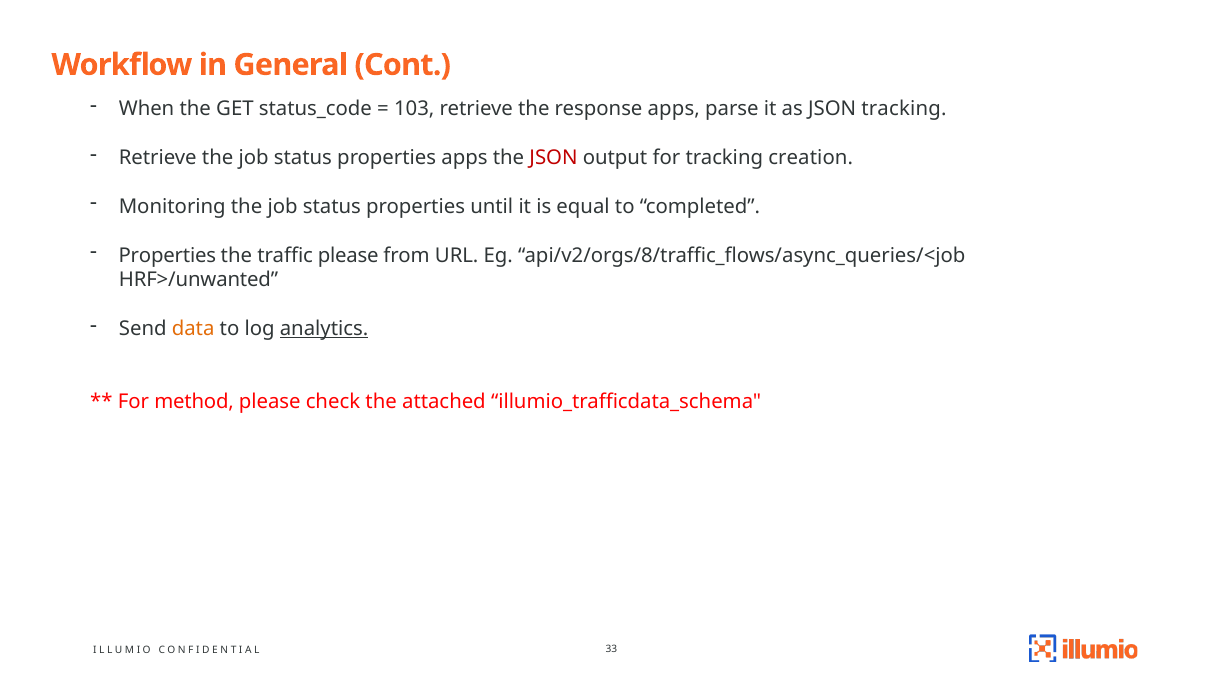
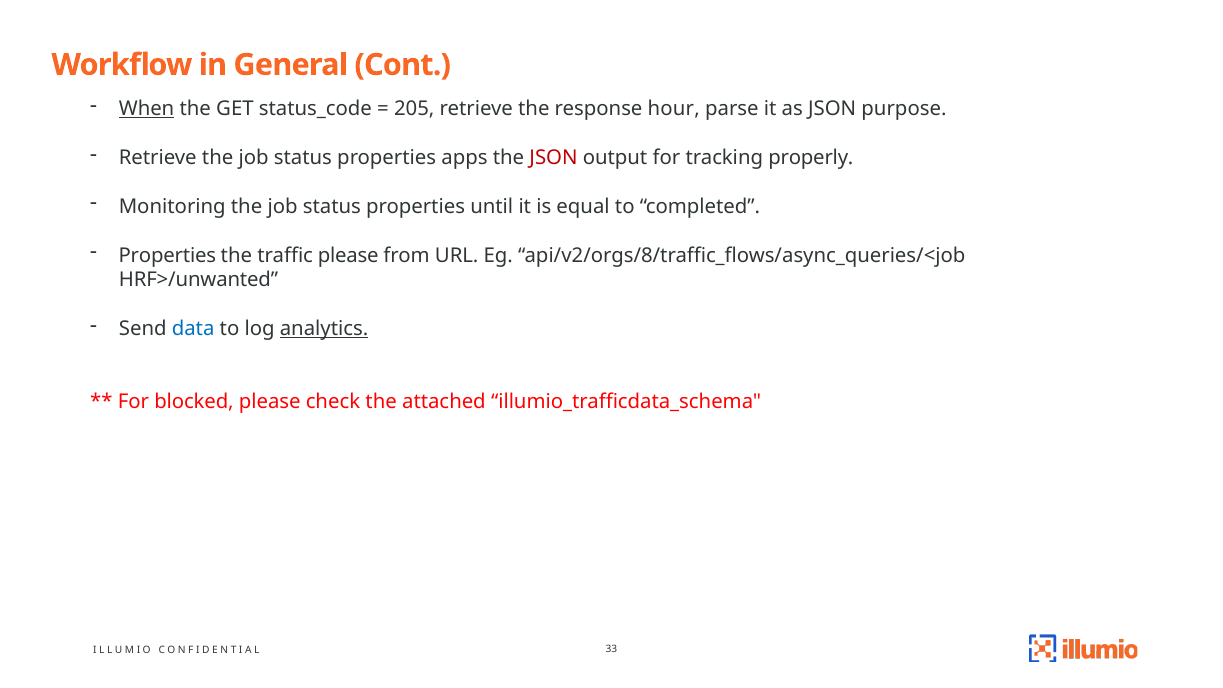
When underline: none -> present
103: 103 -> 205
response apps: apps -> hour
JSON tracking: tracking -> purpose
creation: creation -> properly
data colour: orange -> blue
method: method -> blocked
